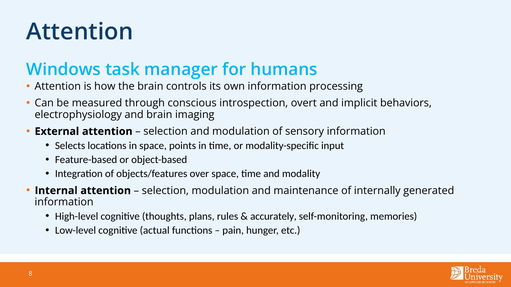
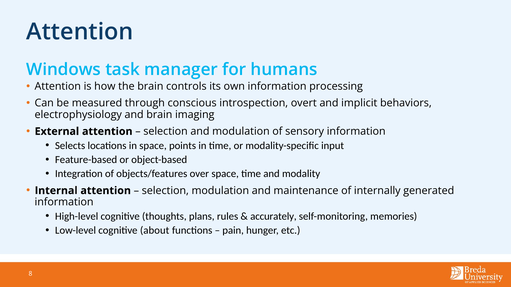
actual: actual -> about
